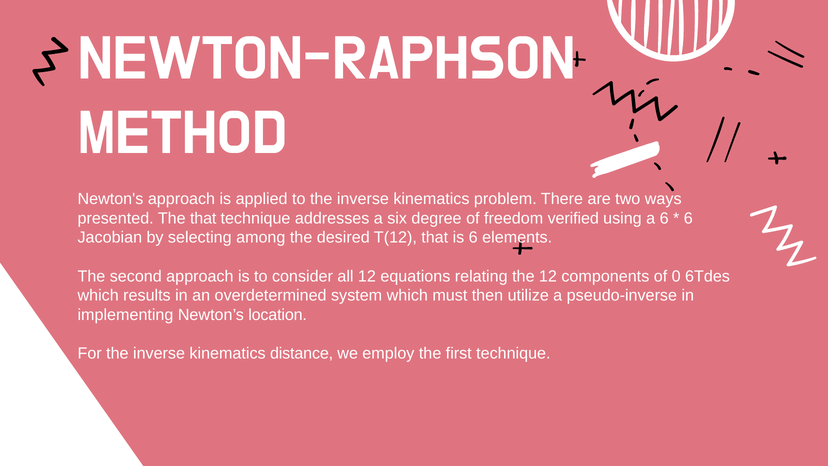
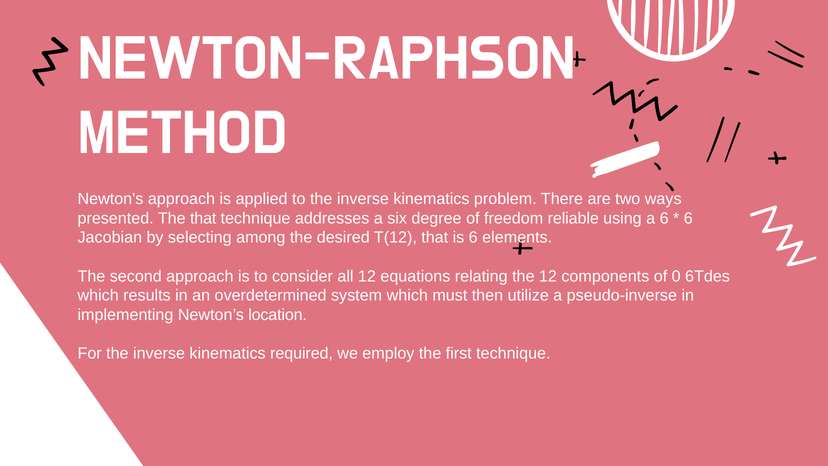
verified: verified -> reliable
distance: distance -> required
